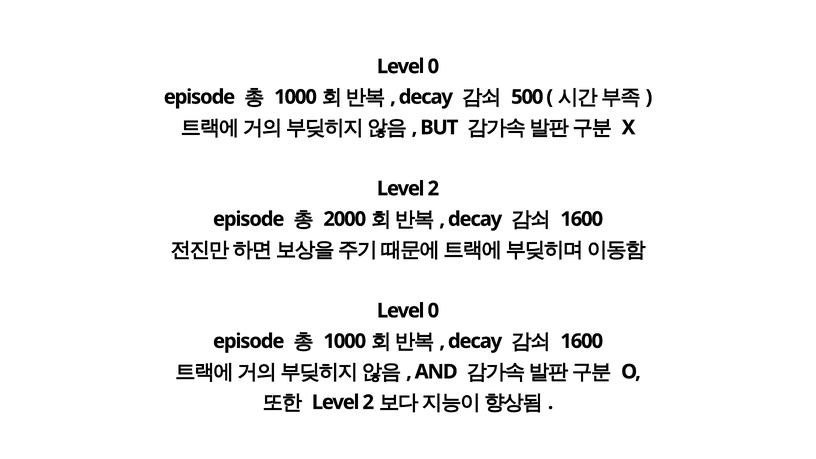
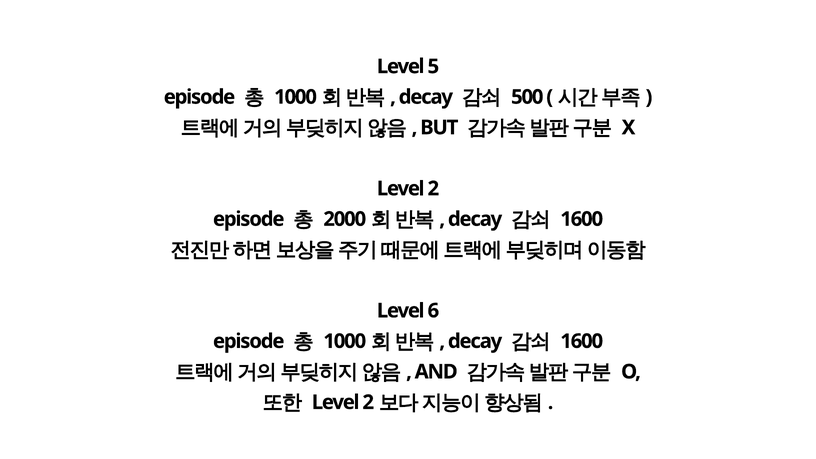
0 at (433, 66): 0 -> 5
0 at (433, 311): 0 -> 6
